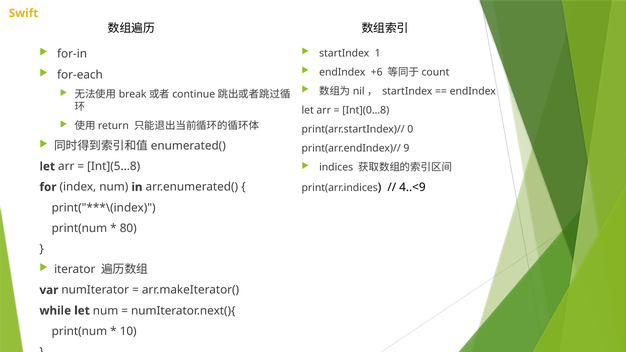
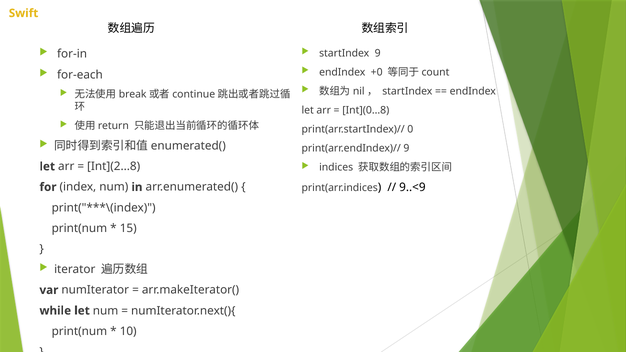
startIndex 1: 1 -> 9
+6: +6 -> +0
Int](5...8: Int](5...8 -> Int](2...8
4..<9: 4..<9 -> 9..<9
80: 80 -> 15
